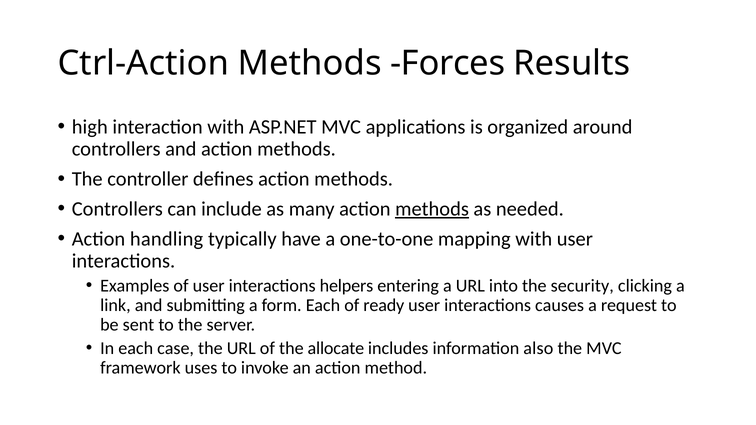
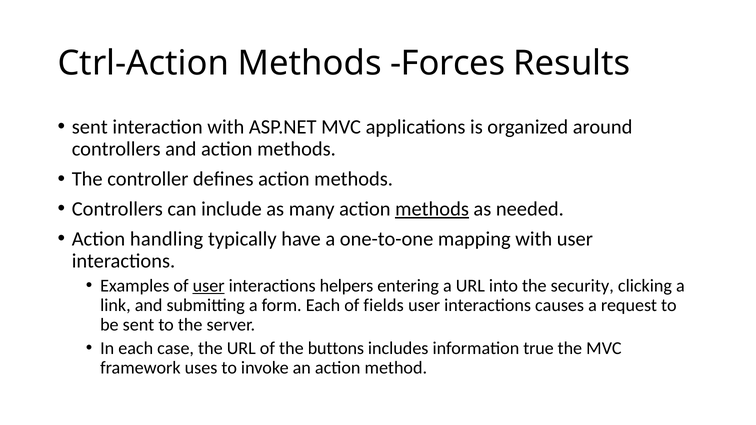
high at (90, 127): high -> sent
user at (209, 286) underline: none -> present
ready: ready -> fields
allocate: allocate -> buttons
also: also -> true
